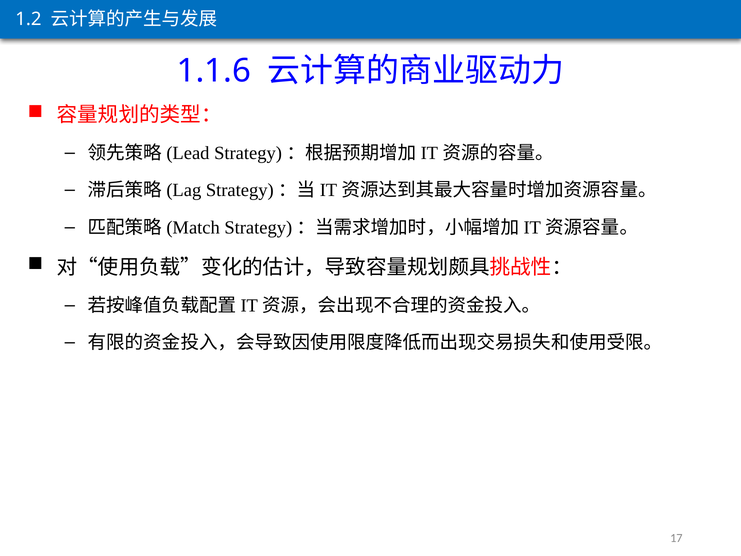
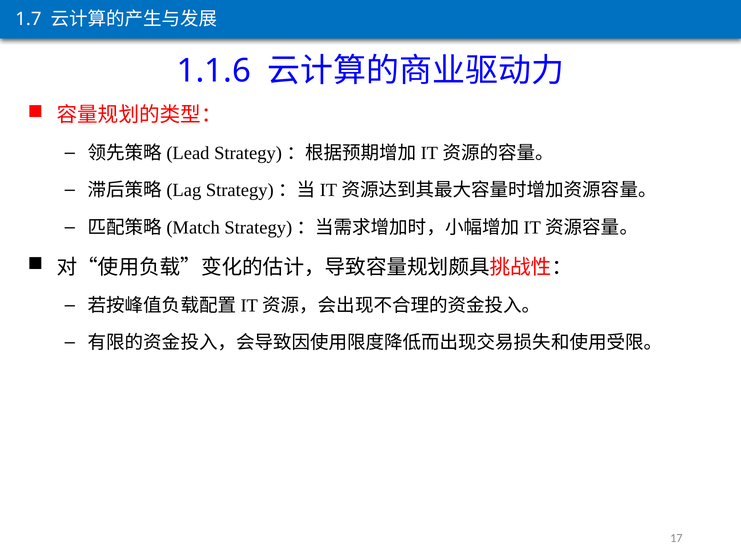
1.2: 1.2 -> 1.7
